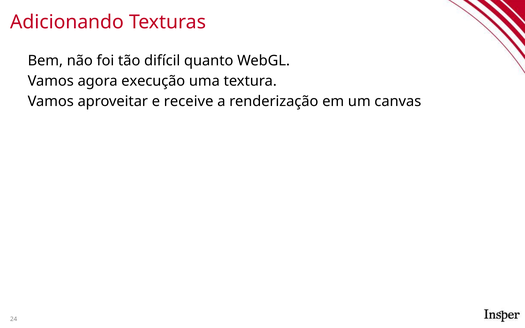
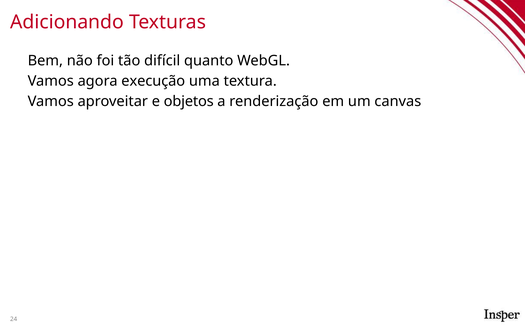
receive: receive -> objetos
